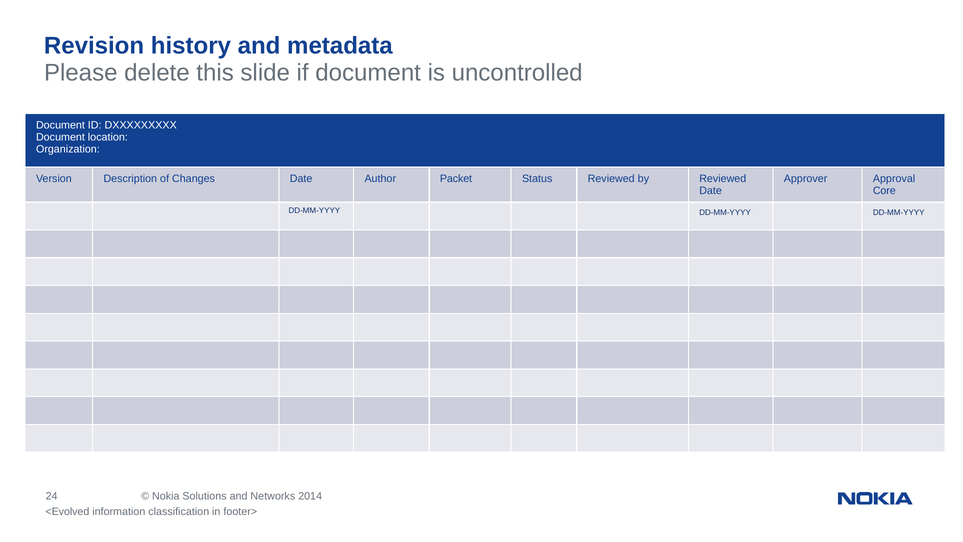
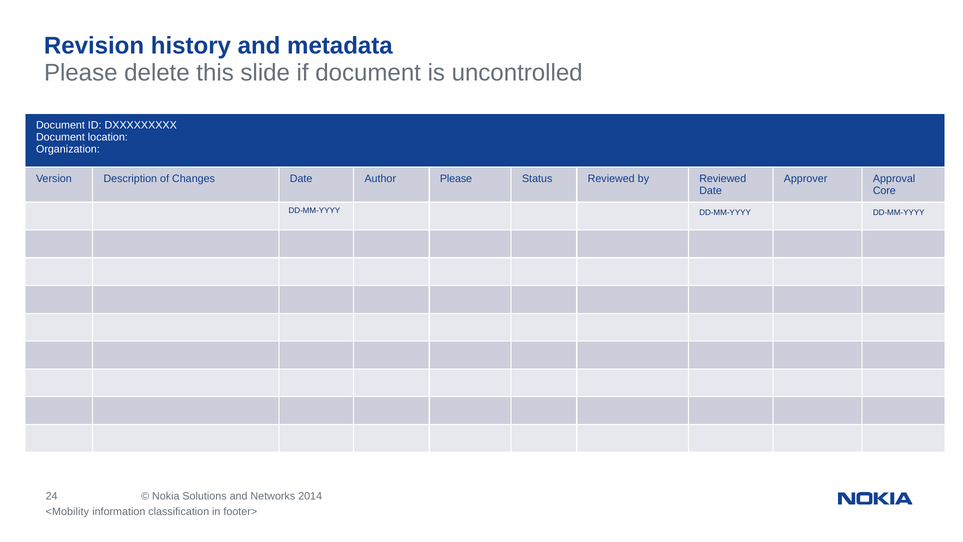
Author Packet: Packet -> Please
<Evolved: <Evolved -> <Mobility
